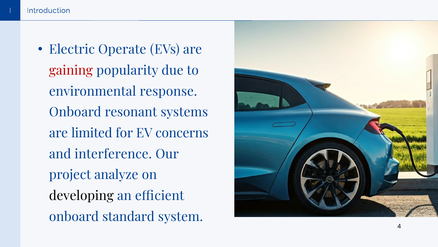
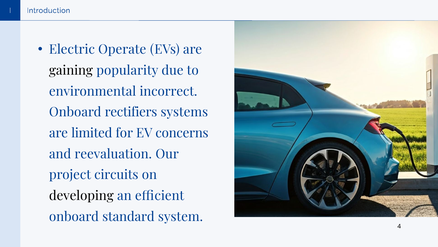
gaining colour: red -> black
response: response -> incorrect
resonant: resonant -> rectifiers
interference: interference -> reevaluation
analyze: analyze -> circuits
